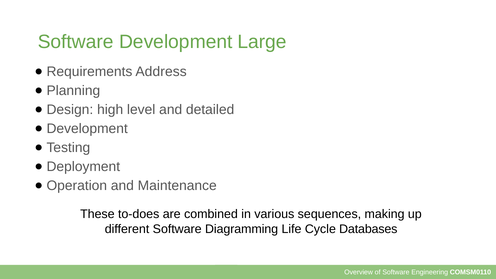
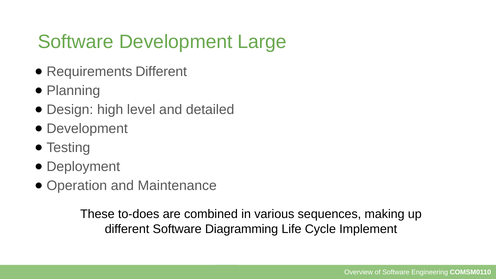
Requirements Address: Address -> Different
Databases: Databases -> Implement
